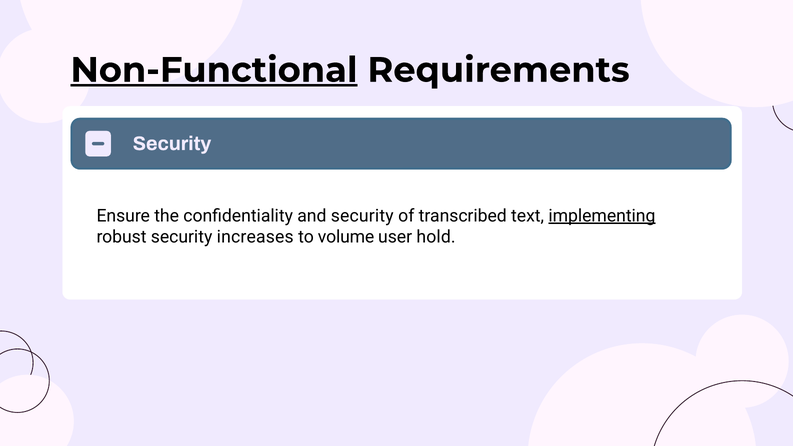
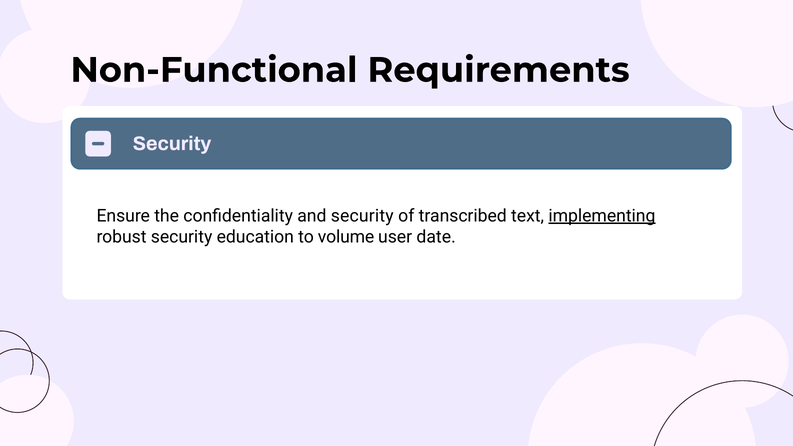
Non-Functional underline: present -> none
increases: increases -> education
hold: hold -> date
